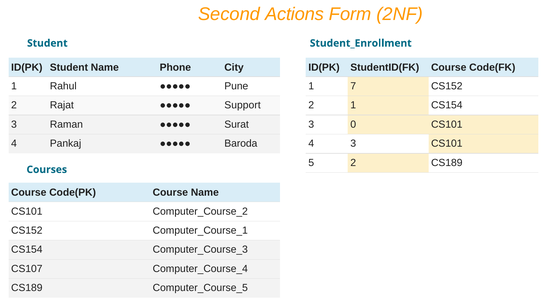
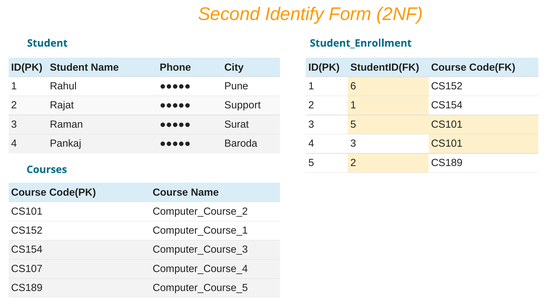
Actions: Actions -> Identify
7: 7 -> 6
3 0: 0 -> 5
